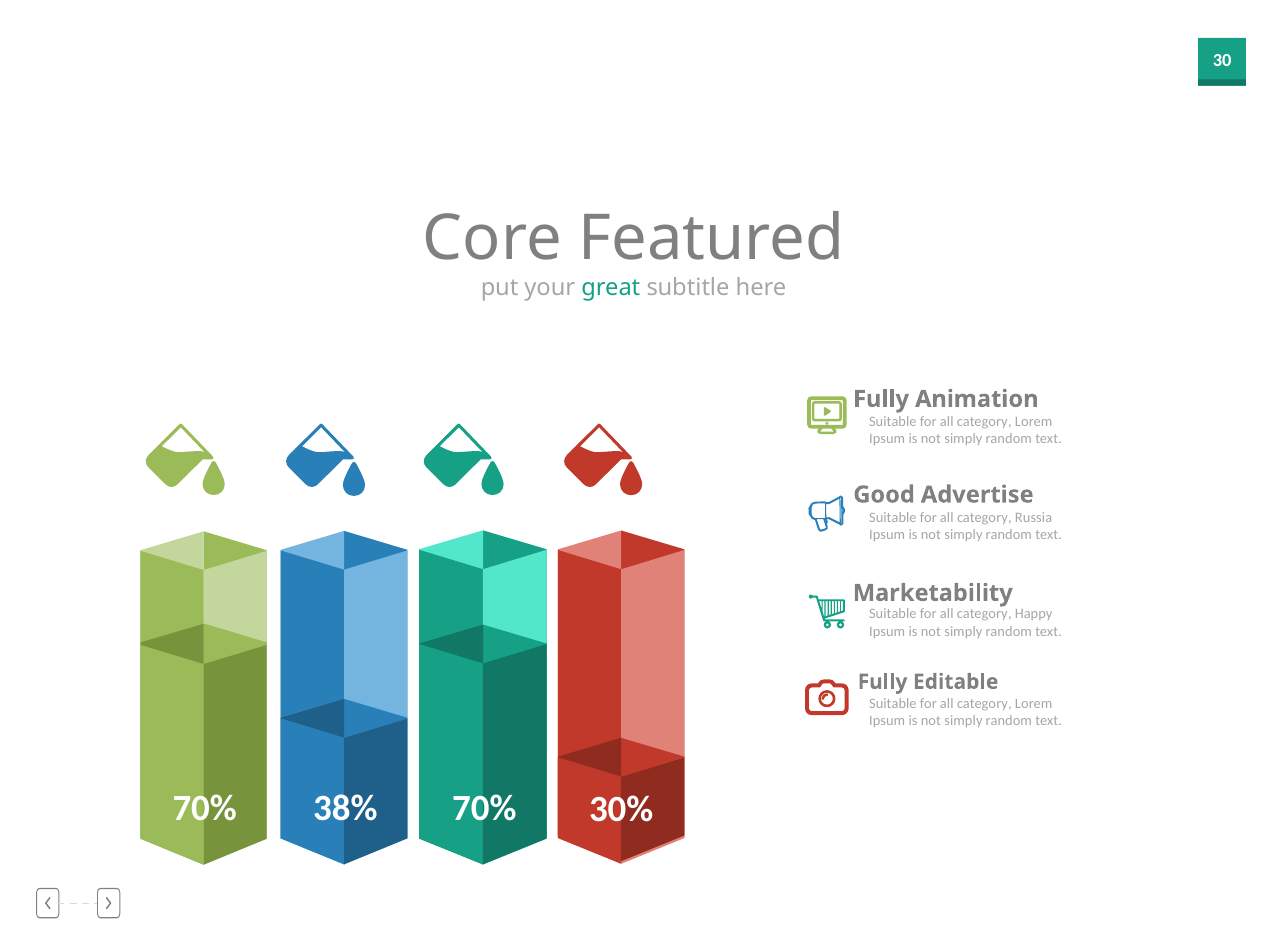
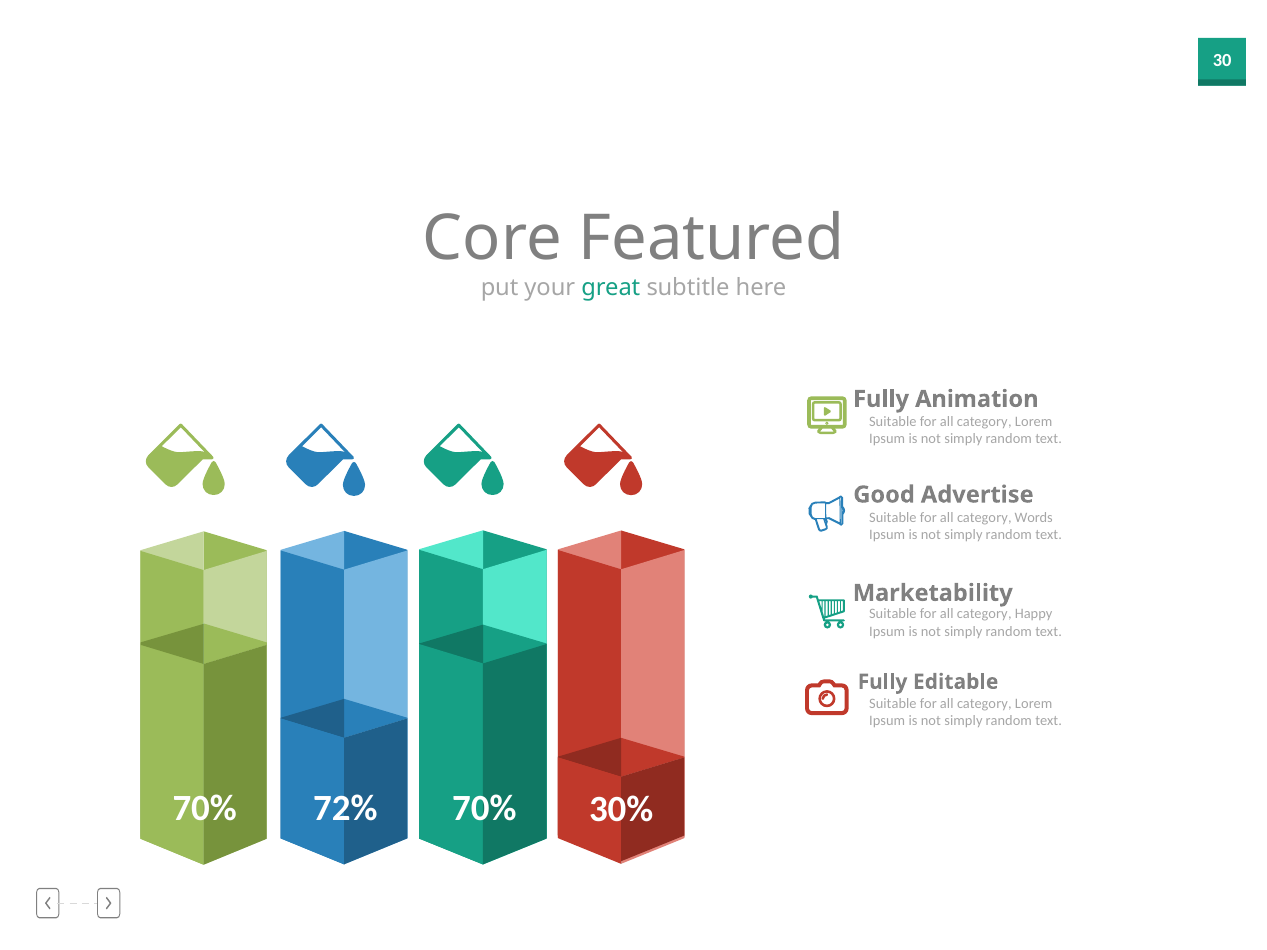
Russia: Russia -> Words
38%: 38% -> 72%
